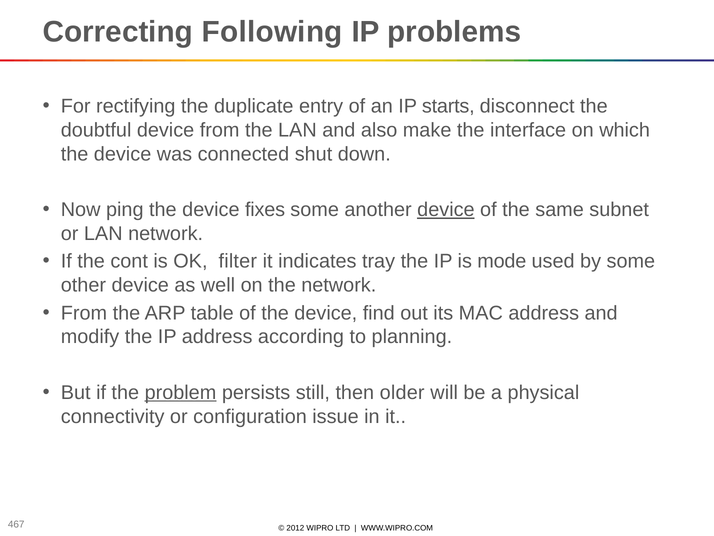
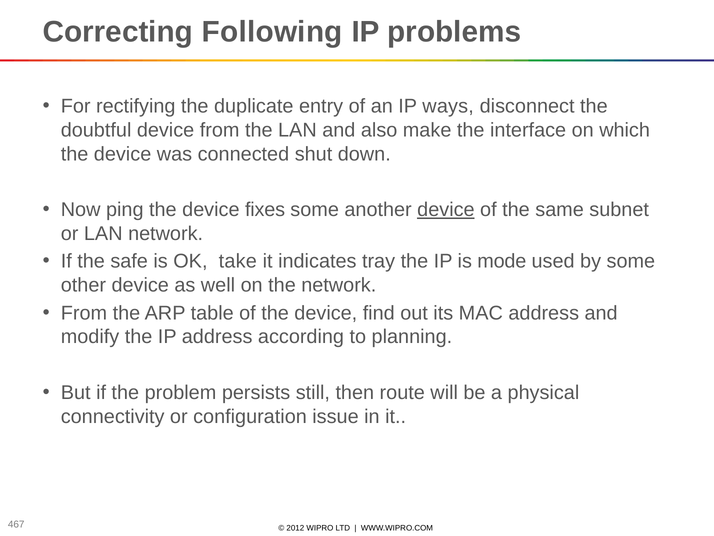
starts: starts -> ways
cont: cont -> safe
filter: filter -> take
problem underline: present -> none
older: older -> route
